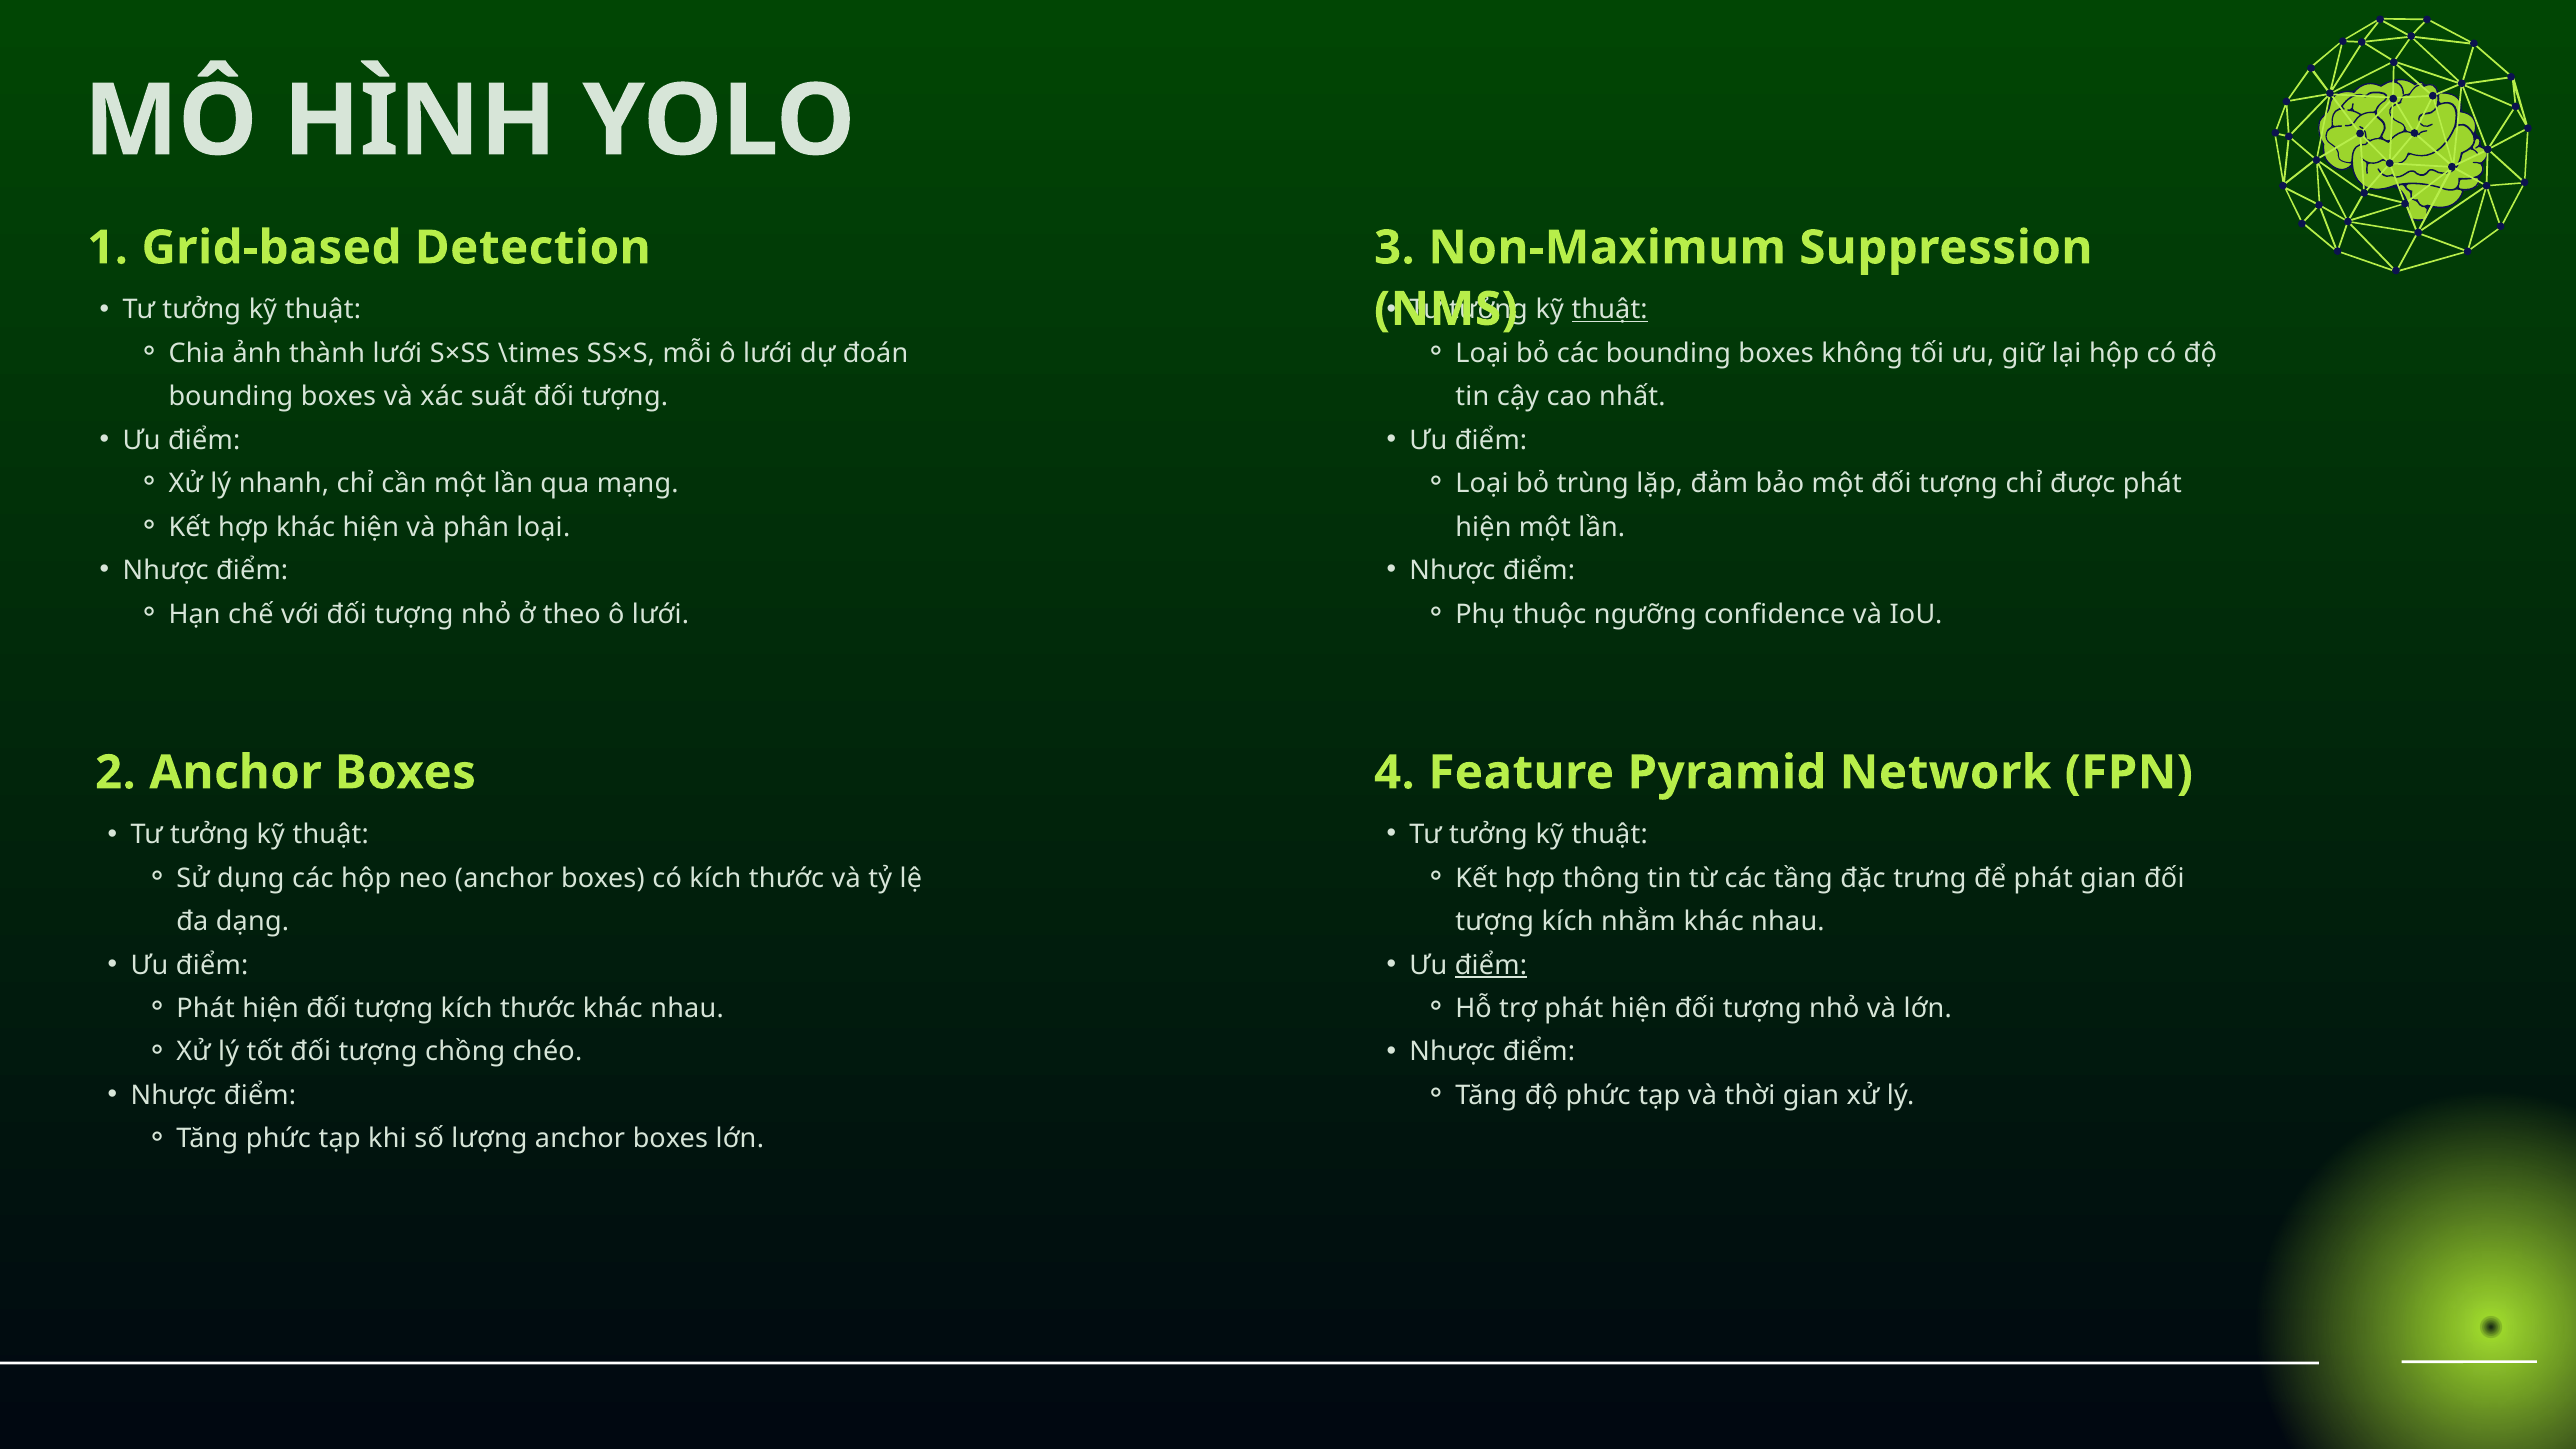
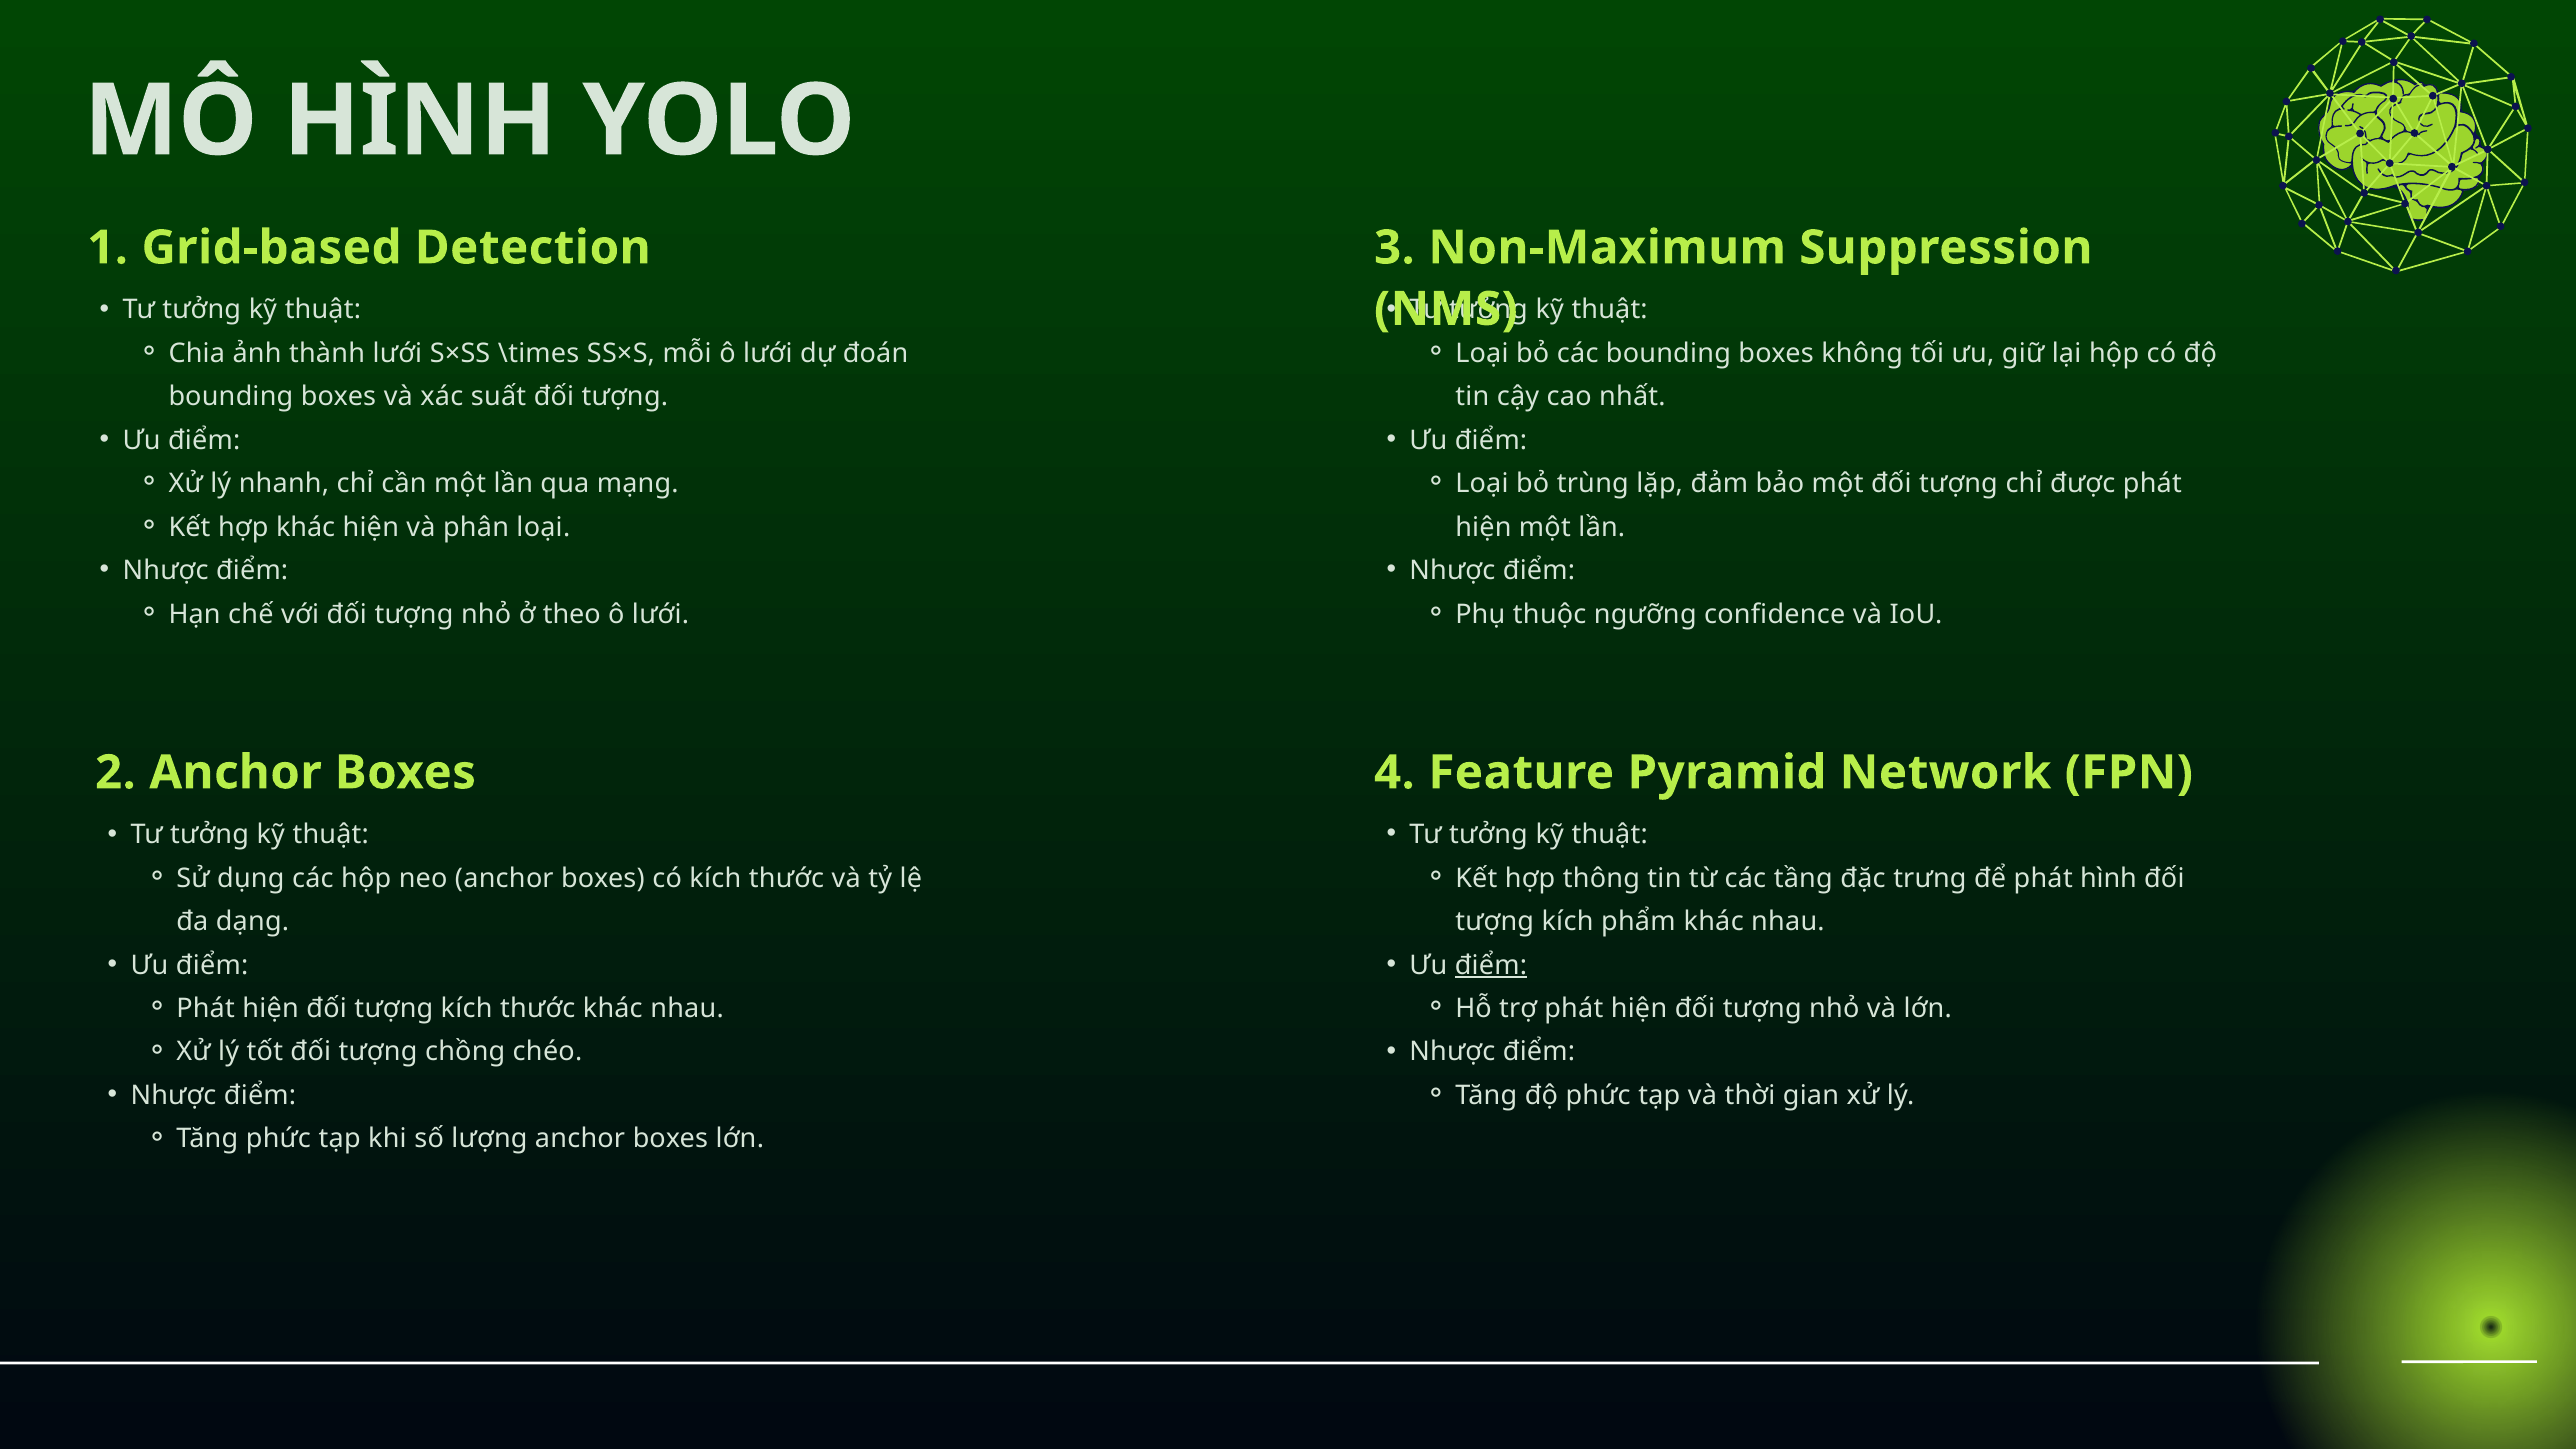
thuật at (1610, 310) underline: present -> none
phát gian: gian -> hình
nhằm: nhằm -> phẩm
